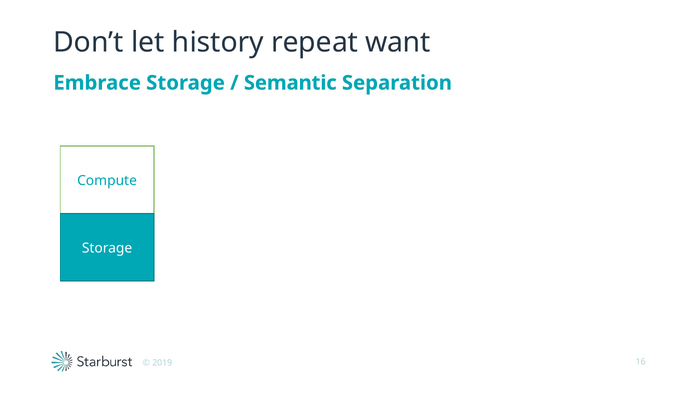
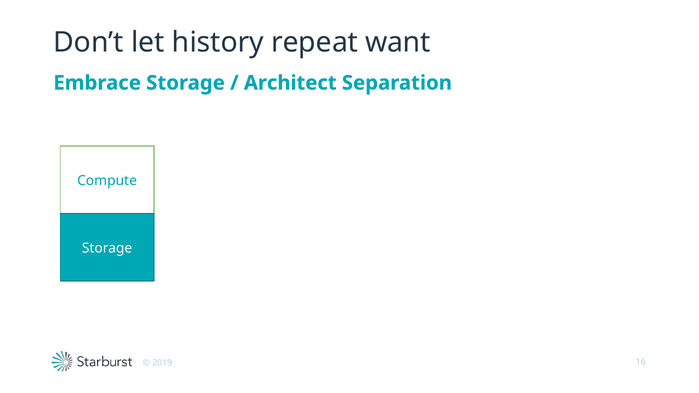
Semantic: Semantic -> Architect
